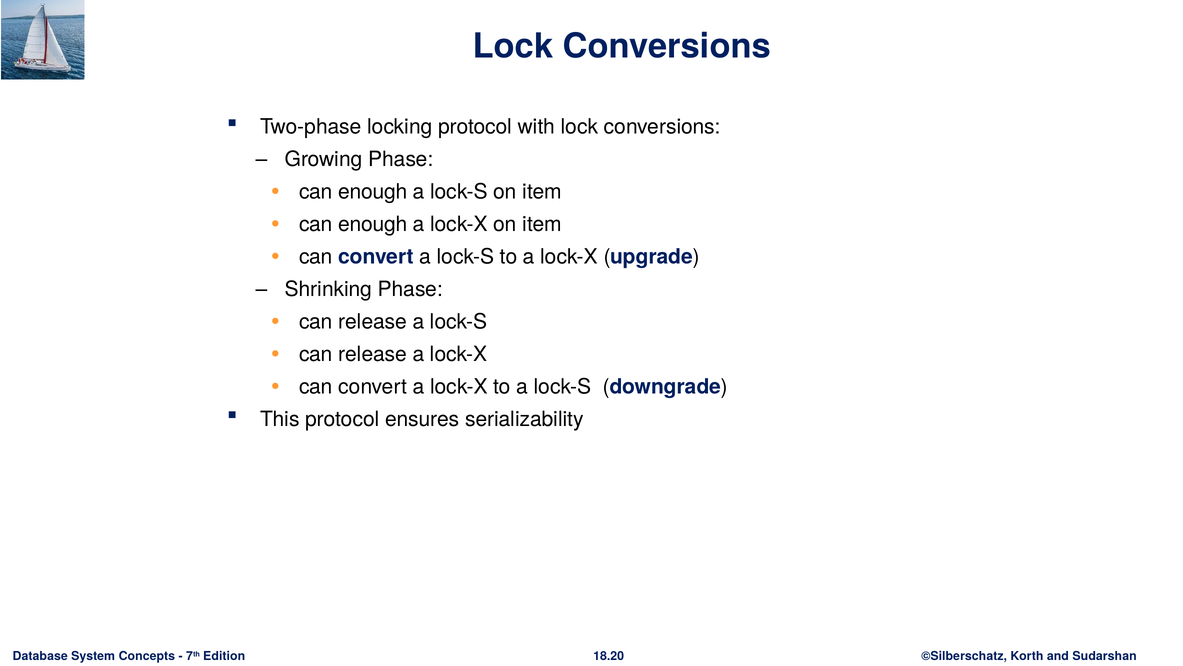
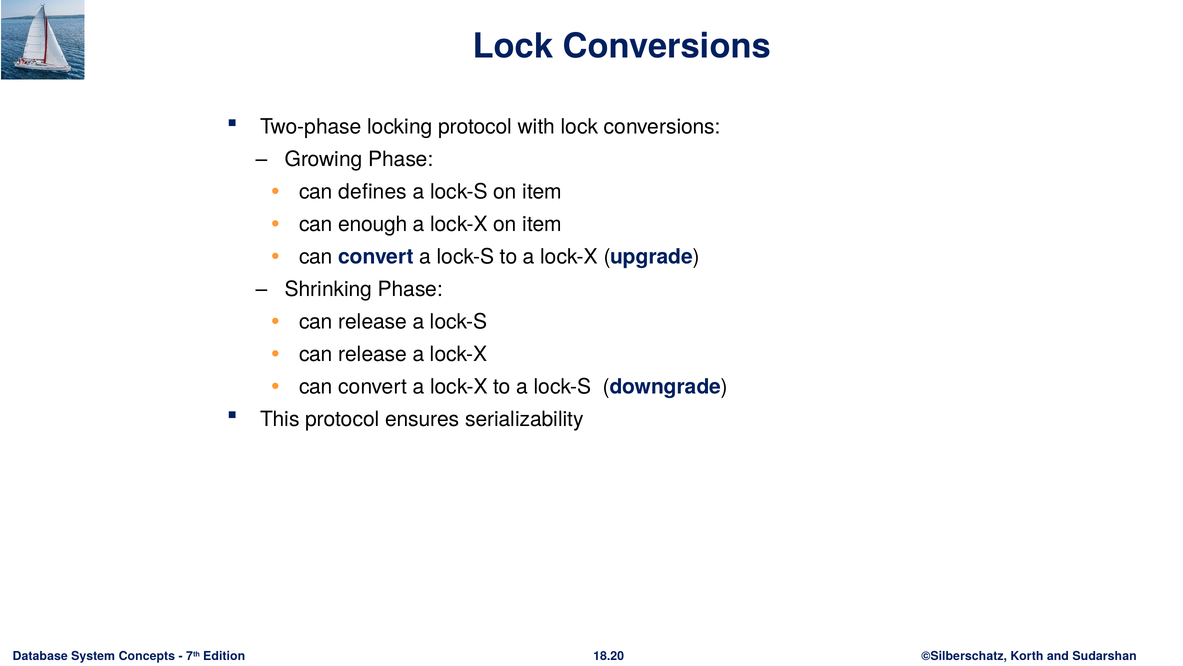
enough at (373, 192): enough -> defines
